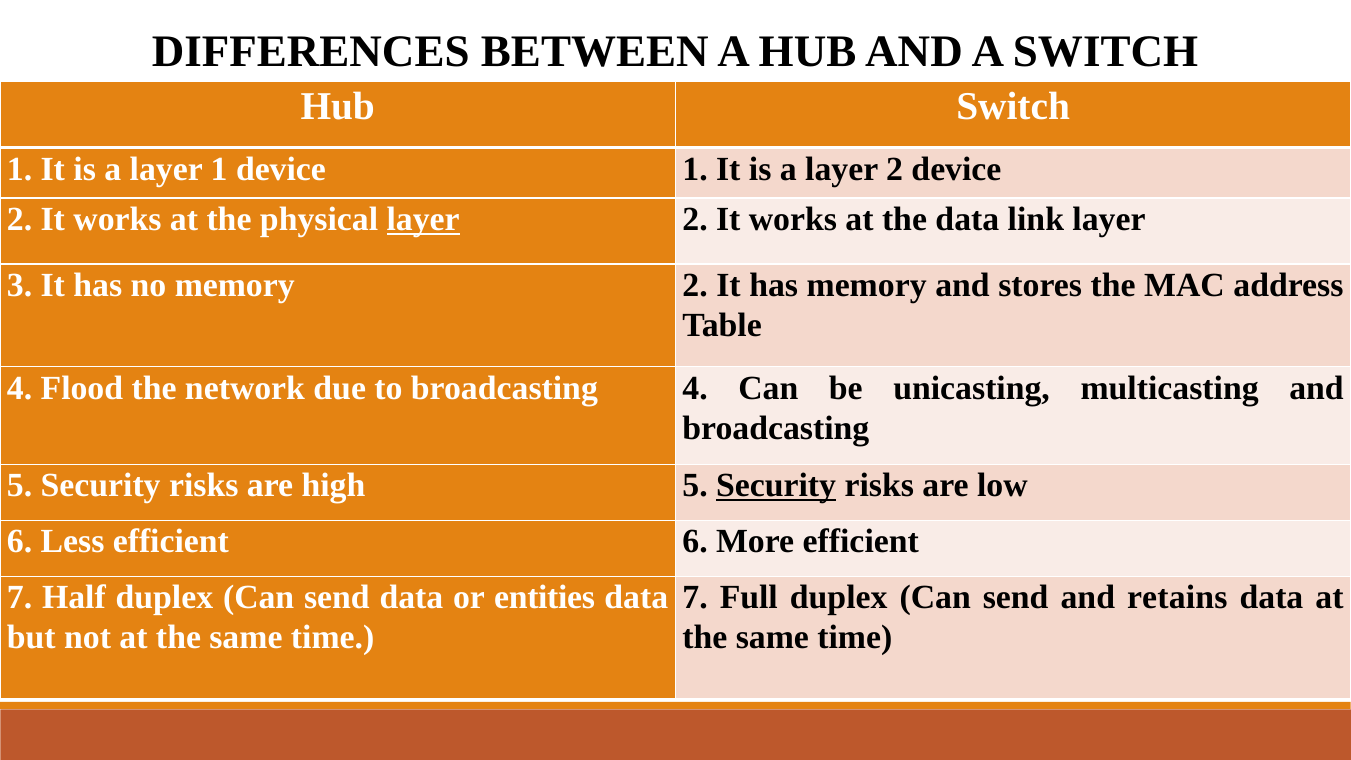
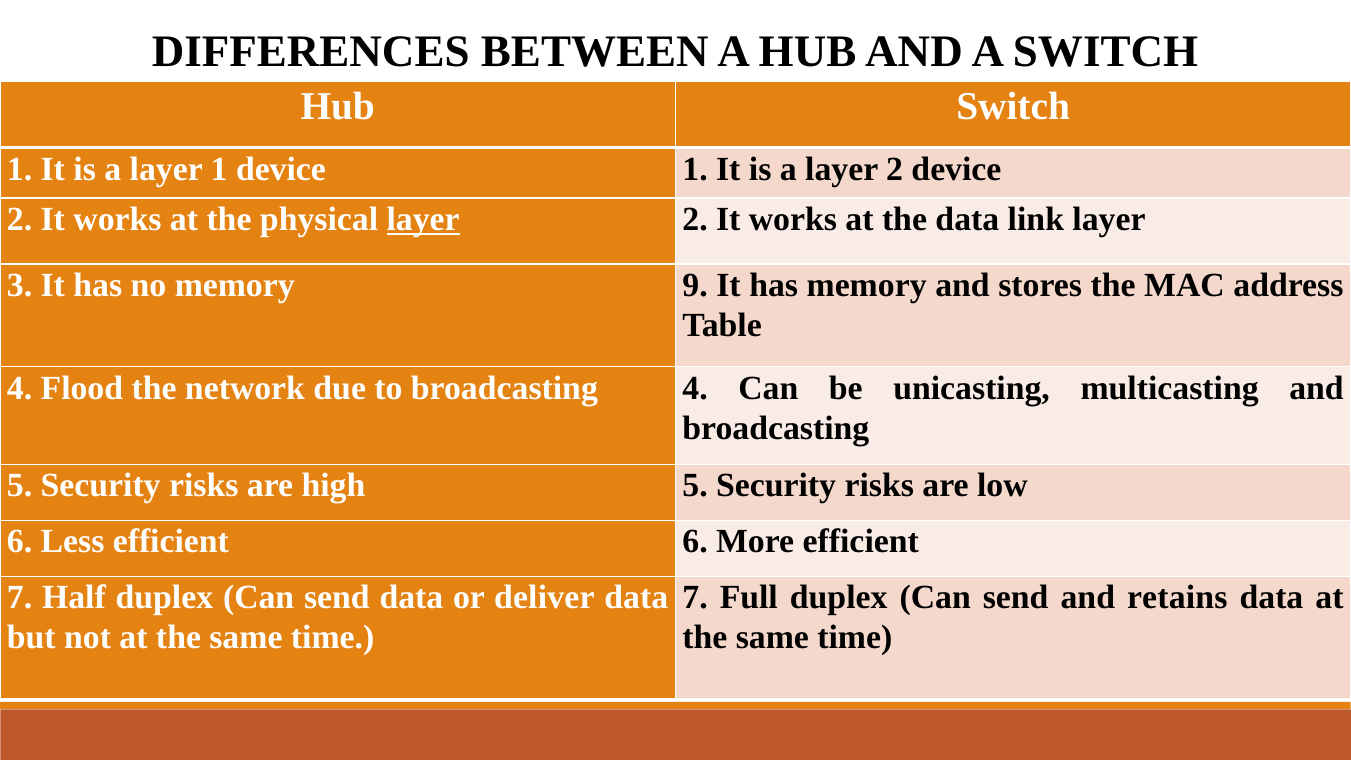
memory 2: 2 -> 9
Security at (776, 486) underline: present -> none
entities: entities -> deliver
